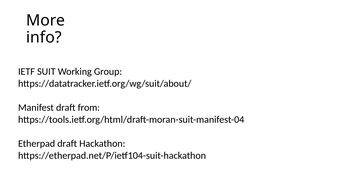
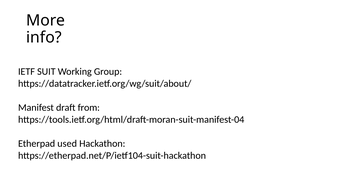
Etherpad draft: draft -> used
